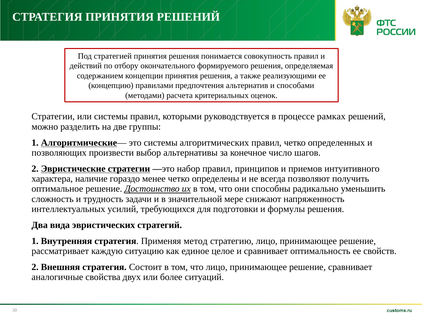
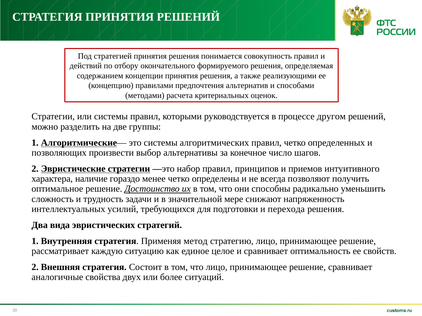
рамках: рамках -> другом
формулы: формулы -> перехода
